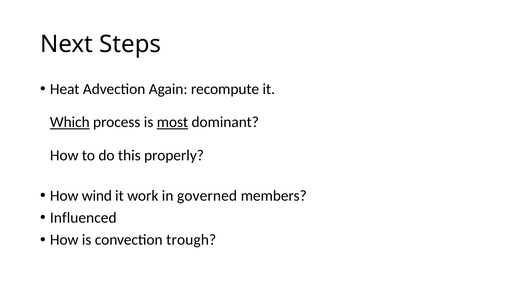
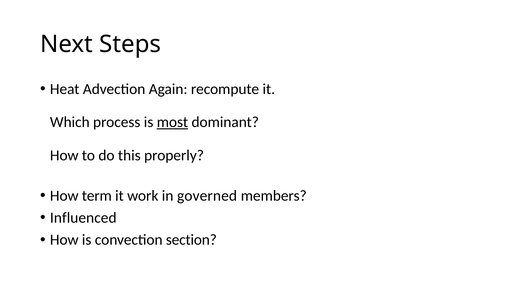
Which underline: present -> none
wind: wind -> term
trough: trough -> section
